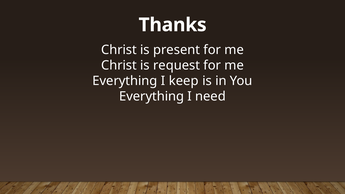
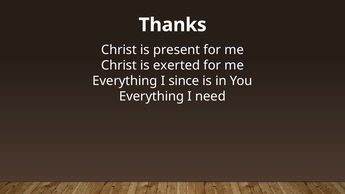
request: request -> exerted
keep: keep -> since
